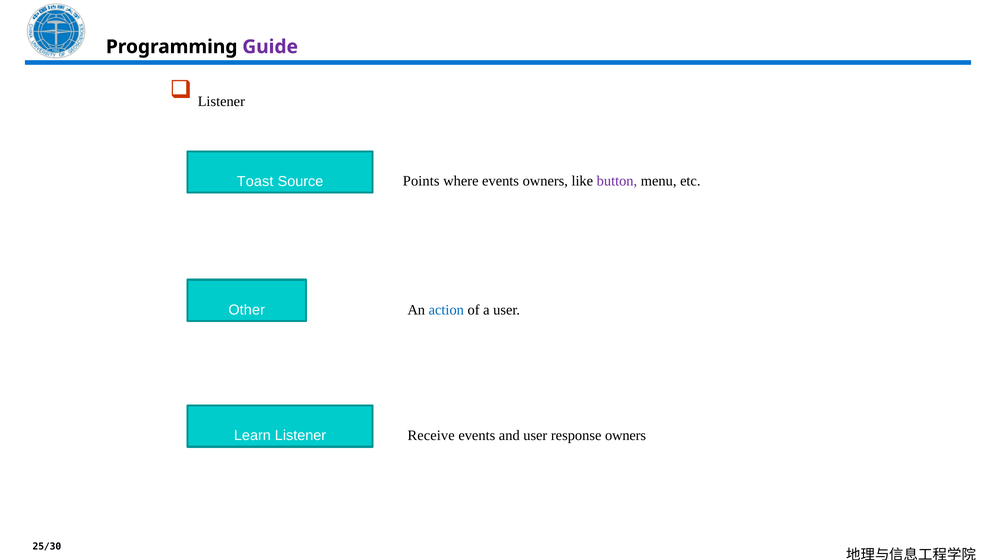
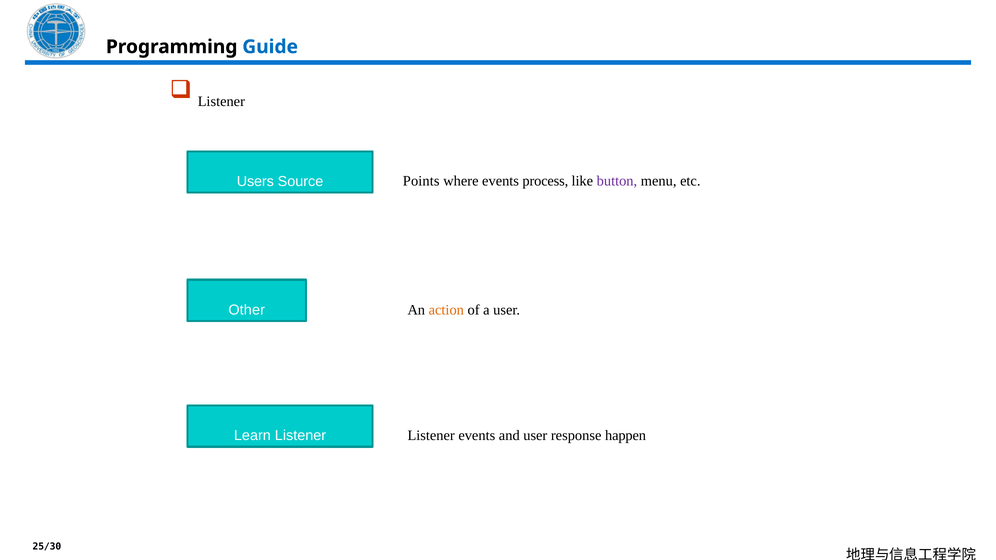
Guide colour: purple -> blue
Toast: Toast -> Users
events owners: owners -> process
action colour: blue -> orange
Listener Receive: Receive -> Listener
response owners: owners -> happen
